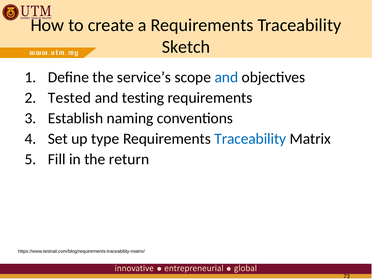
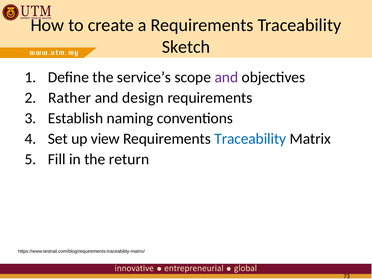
and at (226, 77) colour: blue -> purple
Tested: Tested -> Rather
testing: testing -> design
type: type -> view
